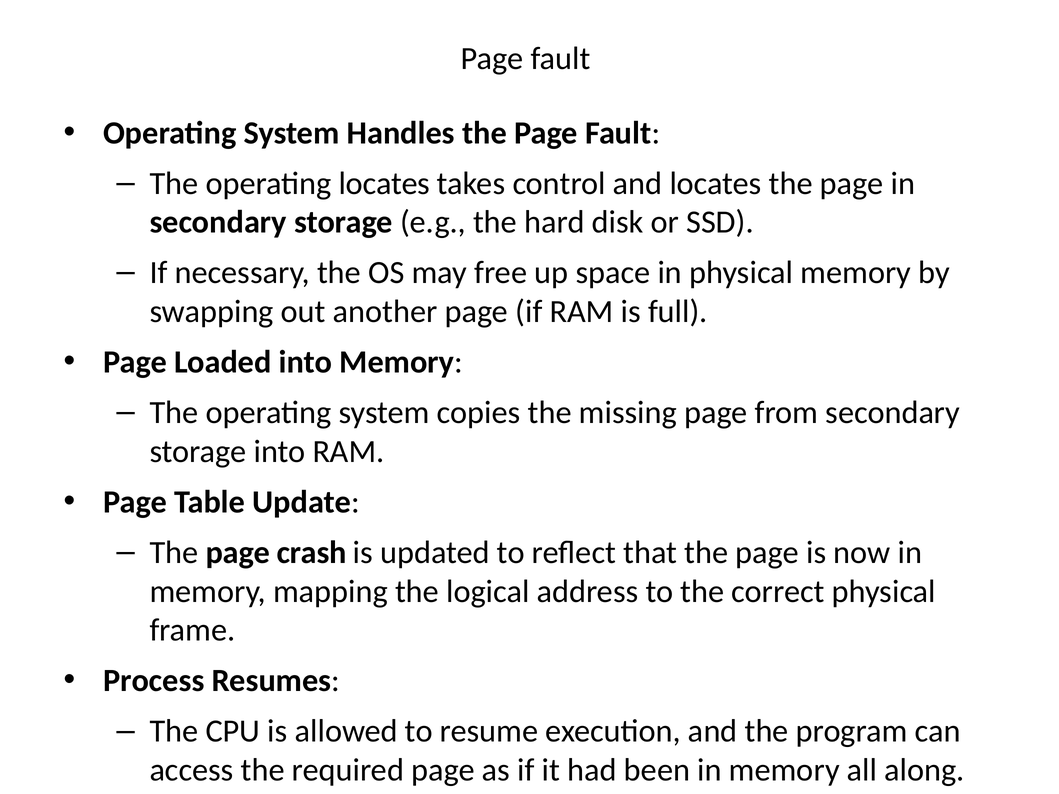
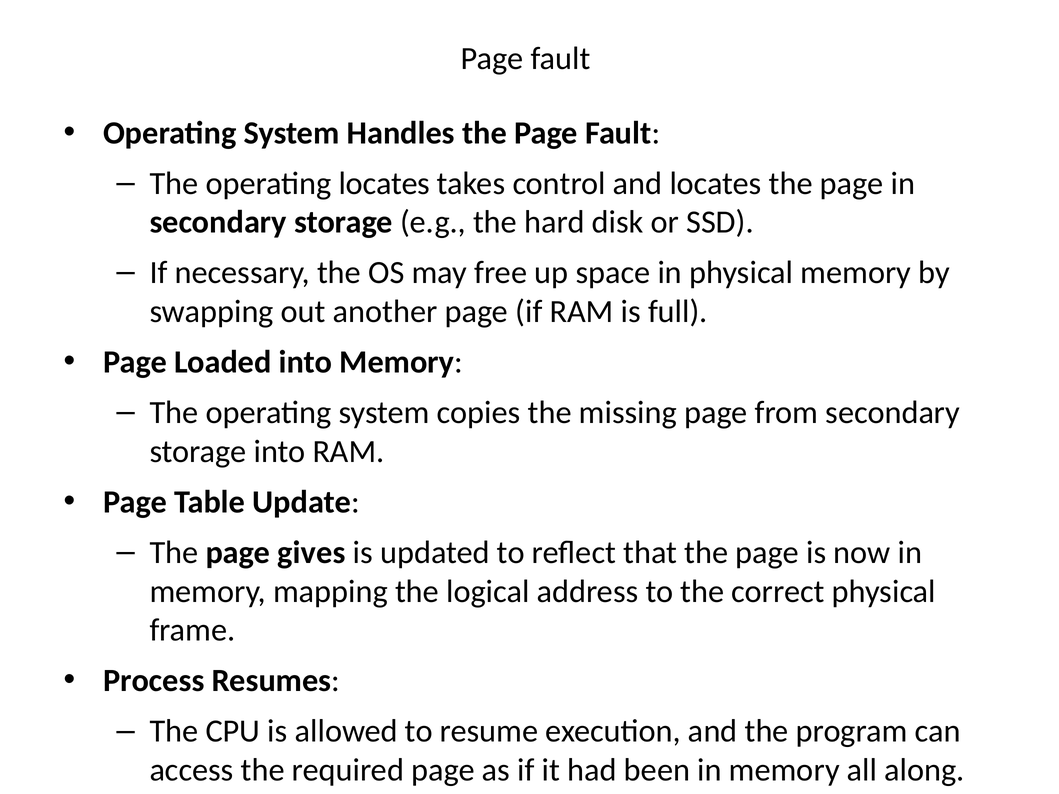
crash: crash -> gives
